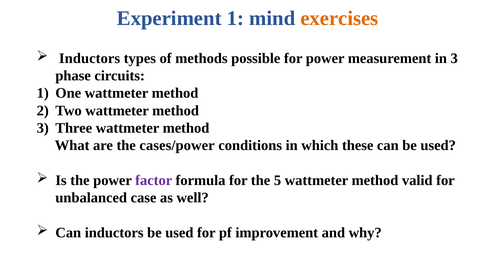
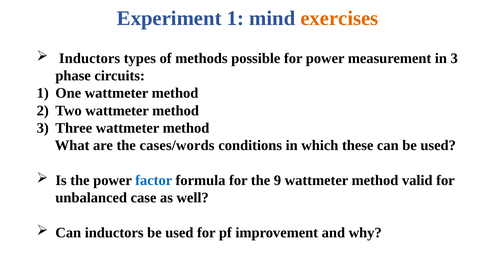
cases/power: cases/power -> cases/words
factor colour: purple -> blue
5: 5 -> 9
